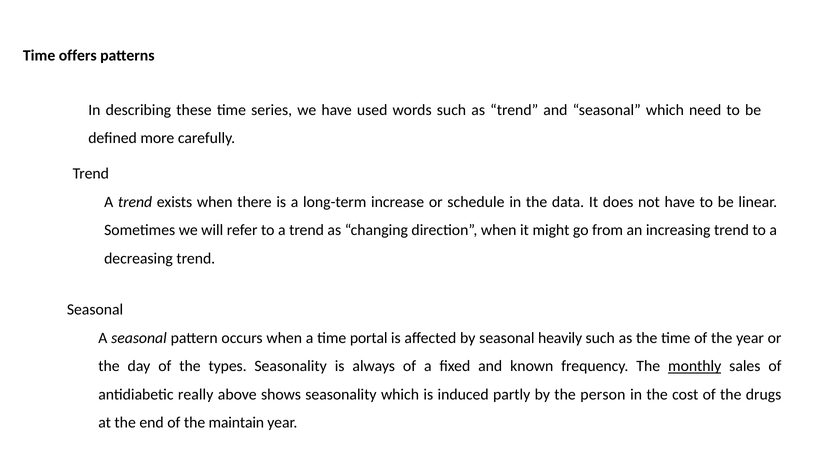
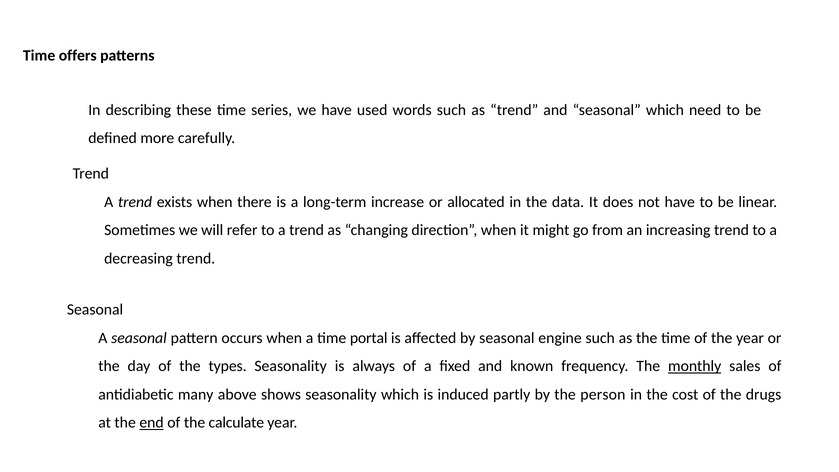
schedule: schedule -> allocated
heavily: heavily -> engine
really: really -> many
end underline: none -> present
maintain: maintain -> calculate
